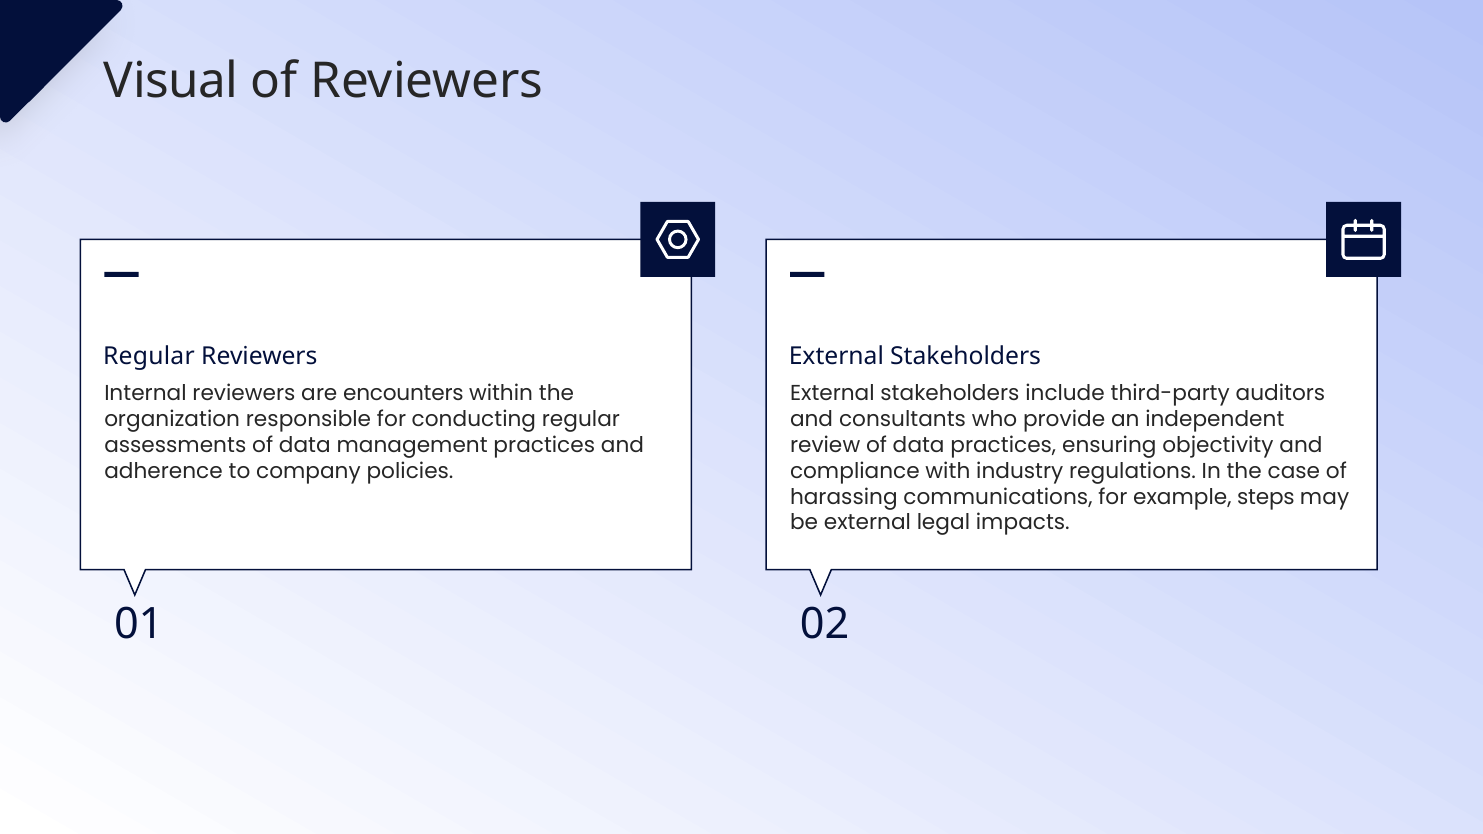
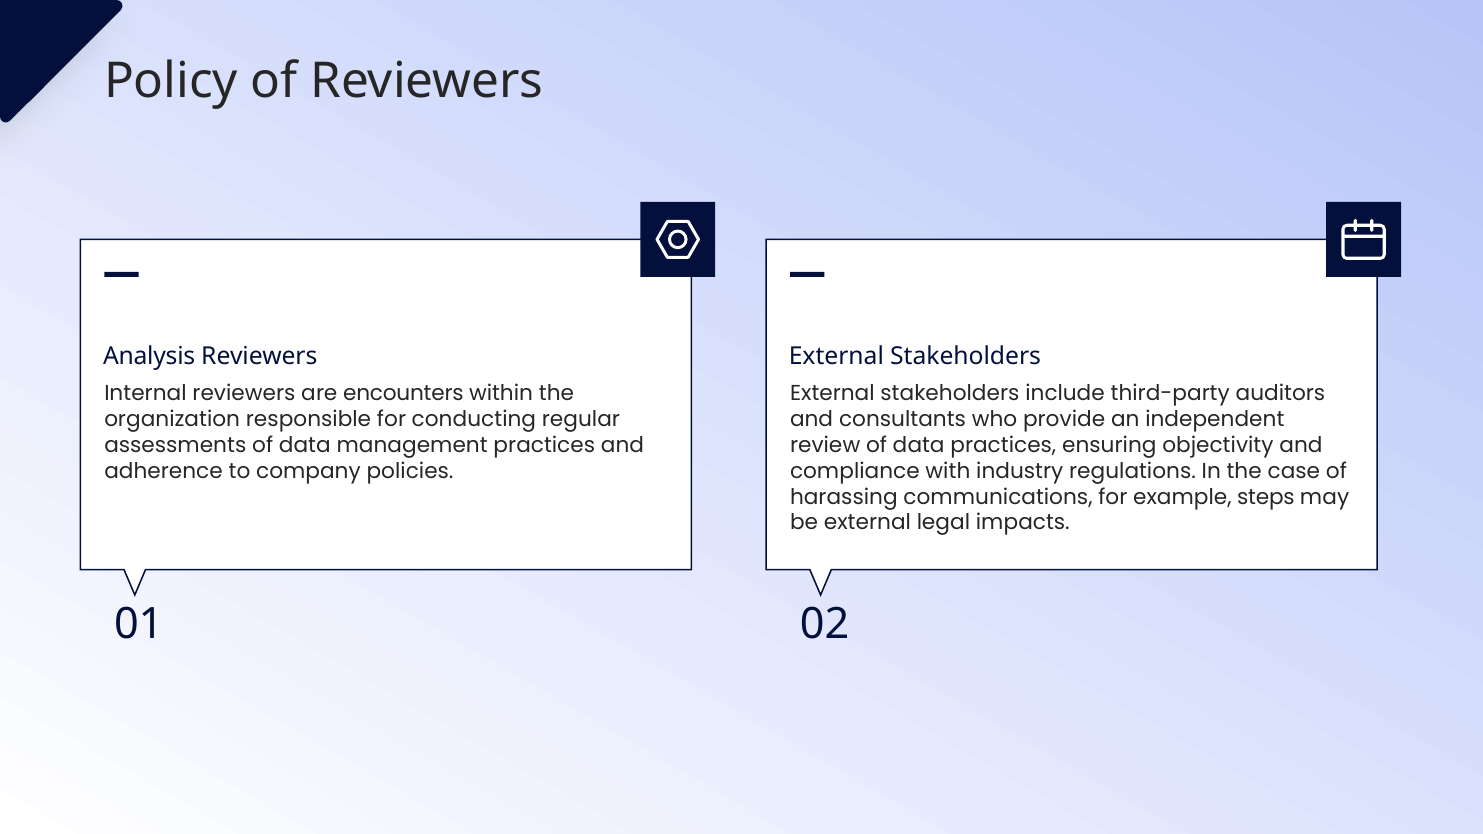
Visual: Visual -> Policy
Regular at (149, 356): Regular -> Analysis
